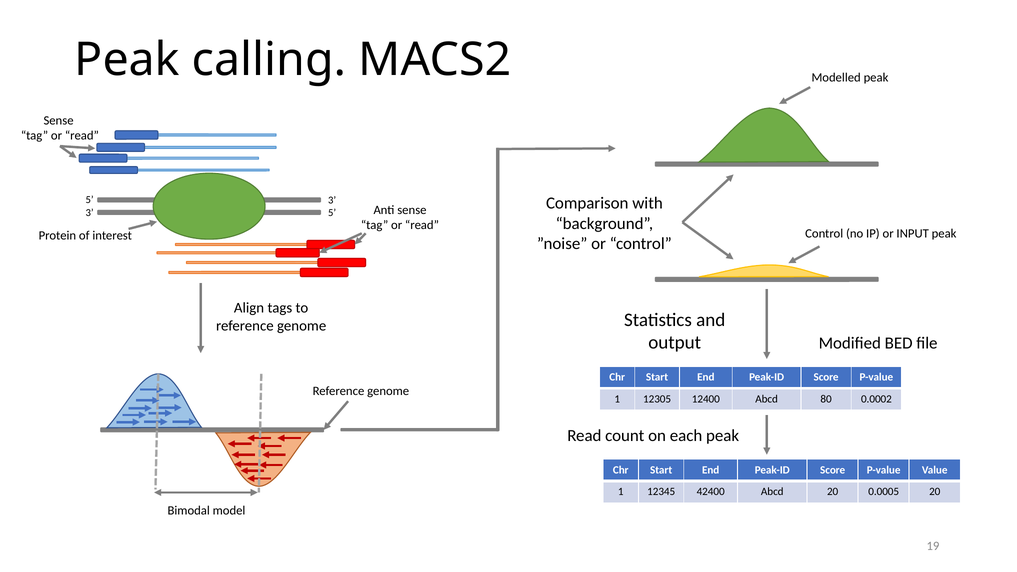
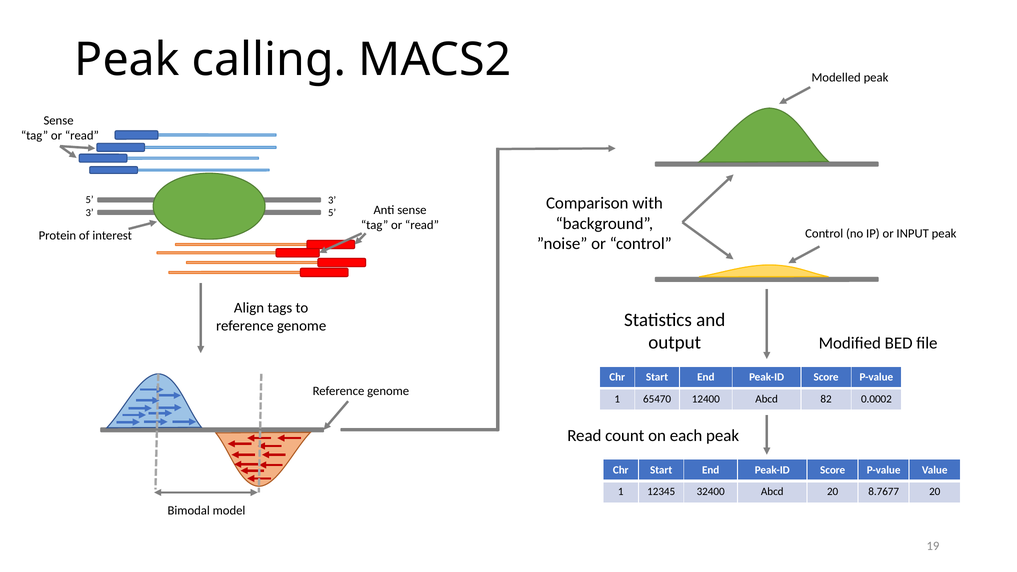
12305: 12305 -> 65470
80: 80 -> 82
42400: 42400 -> 32400
0.0005: 0.0005 -> 8.7677
